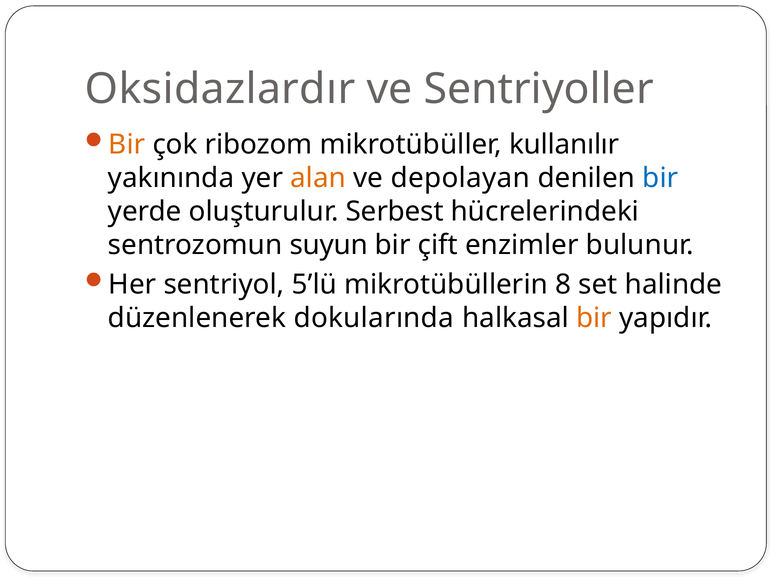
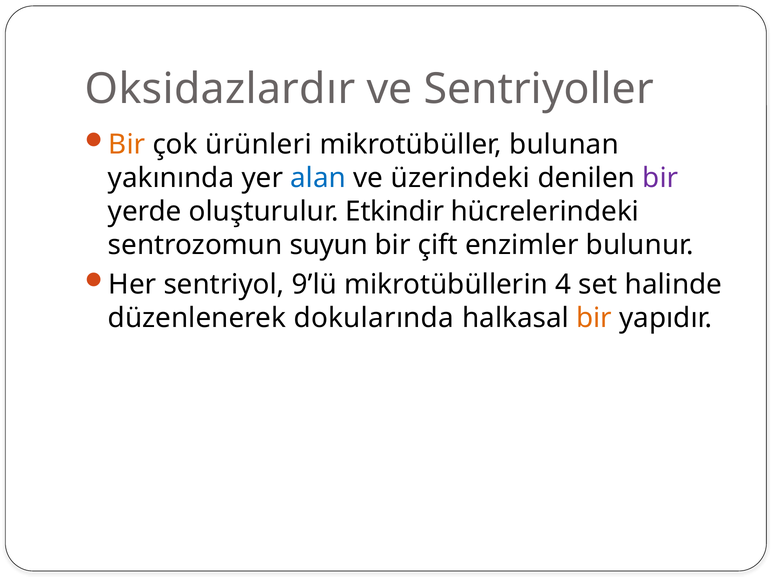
ribozom: ribozom -> ürünleri
kullanılır: kullanılır -> bulunan
alan colour: orange -> blue
depolayan: depolayan -> üzerindeki
bir at (660, 178) colour: blue -> purple
Serbest: Serbest -> Etkindir
5’lü: 5’lü -> 9’lü
8: 8 -> 4
